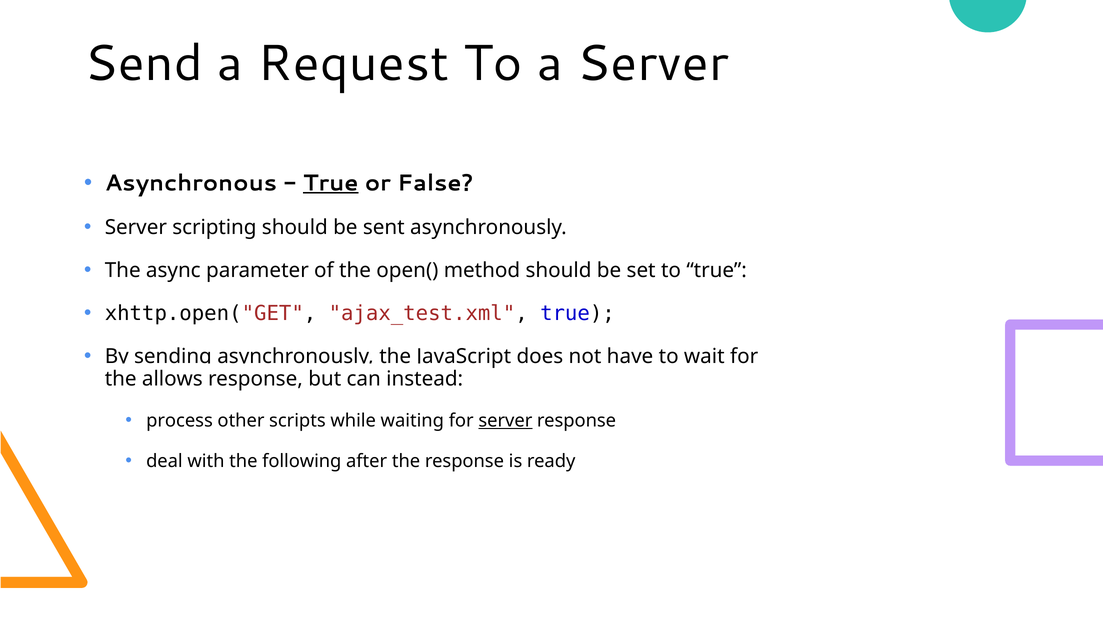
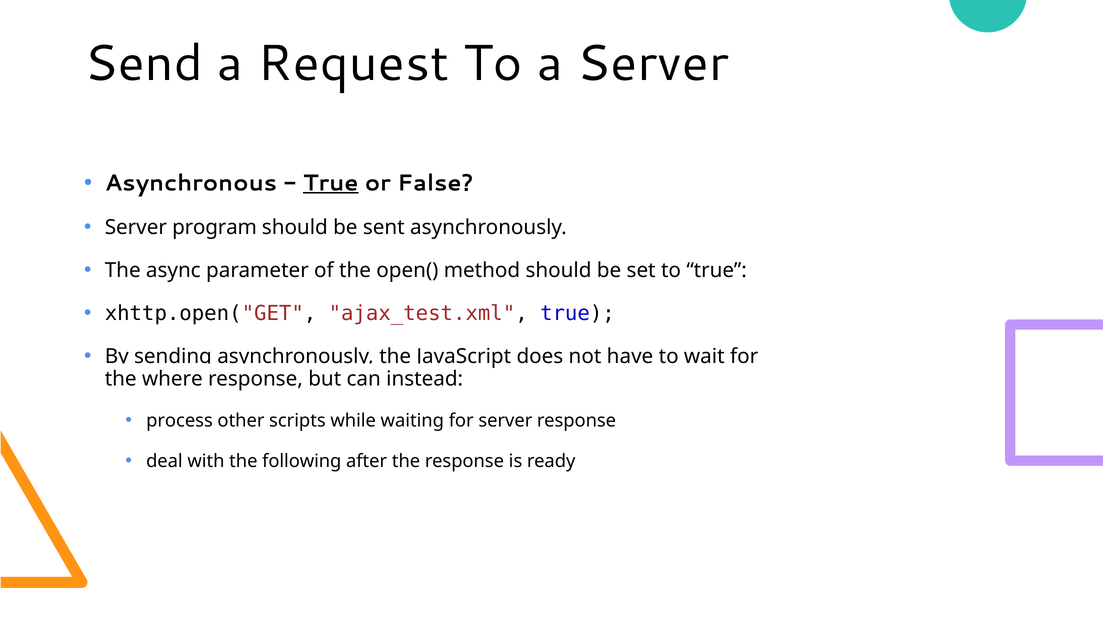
scripting: scripting -> program
allows: allows -> where
server at (505, 420) underline: present -> none
